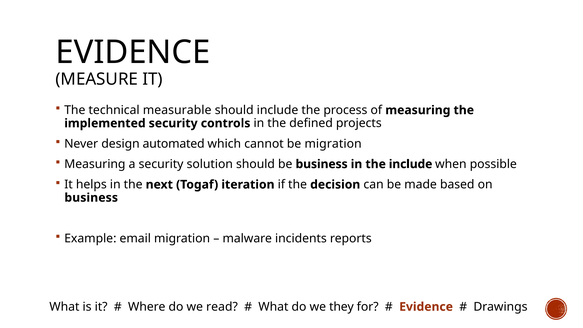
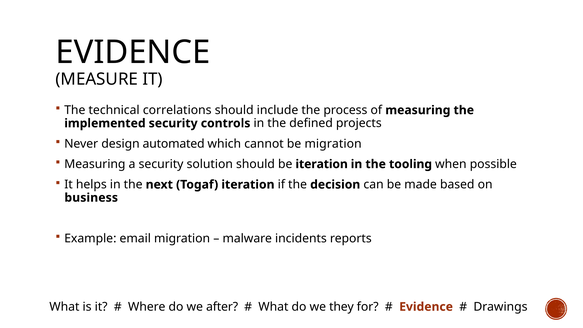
measurable: measurable -> correlations
be business: business -> iteration
the include: include -> tooling
read: read -> after
